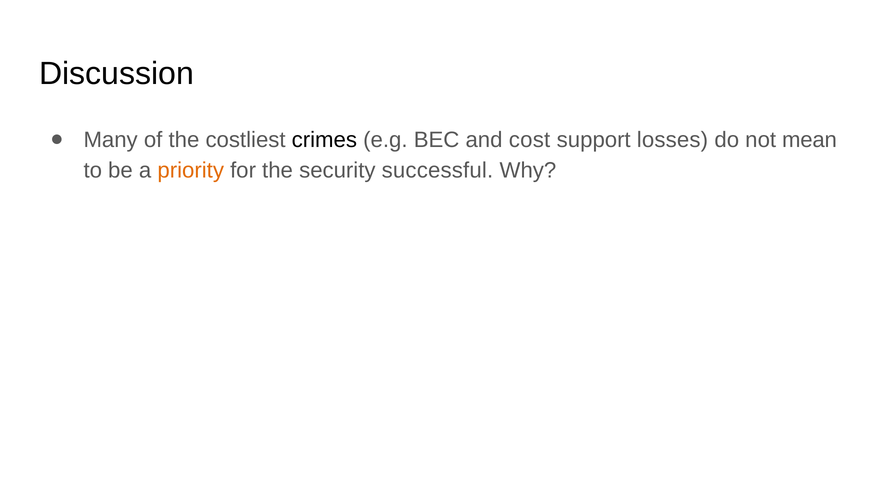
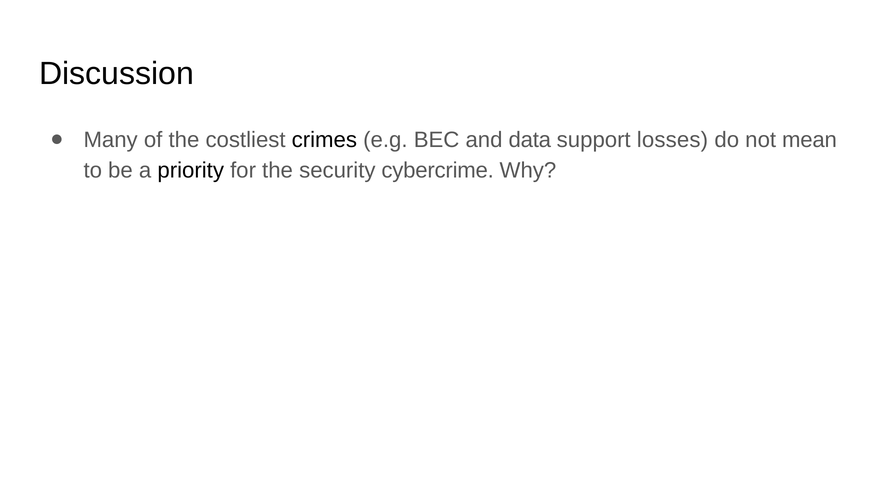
cost: cost -> data
priority colour: orange -> black
successful: successful -> cybercrime
